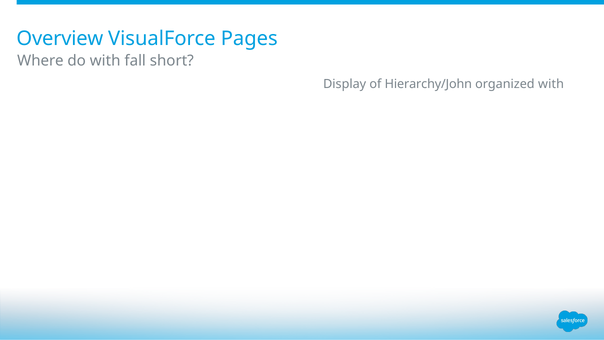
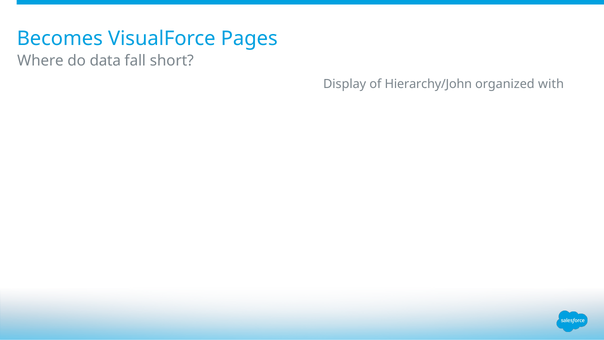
Overview: Overview -> Becomes
do with: with -> data
